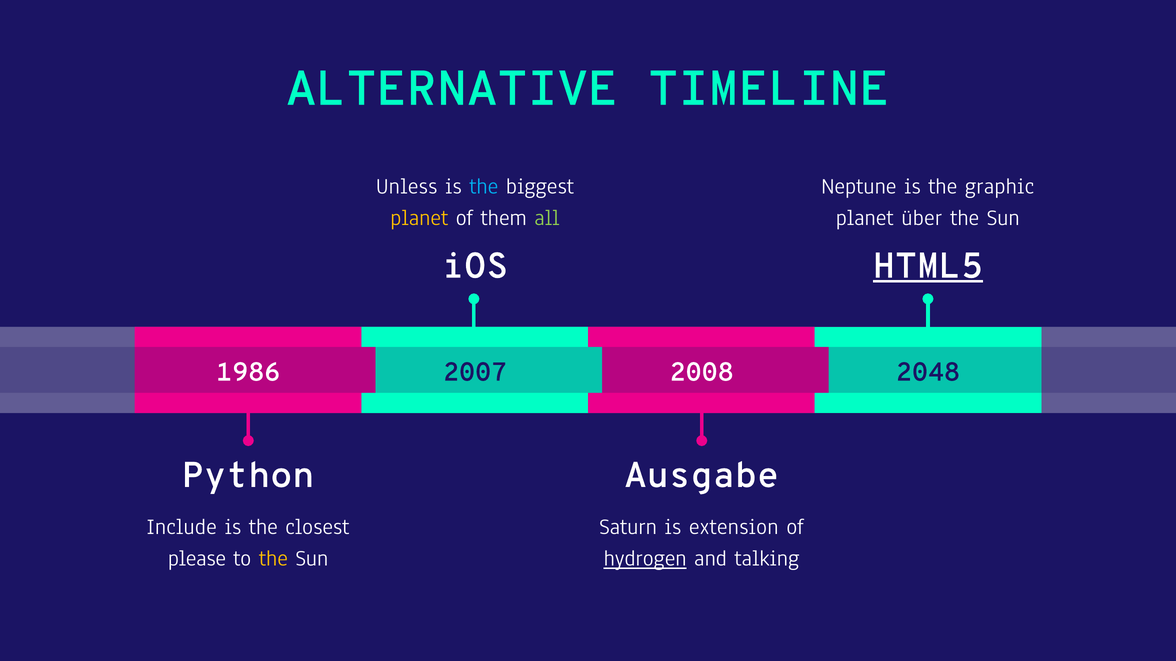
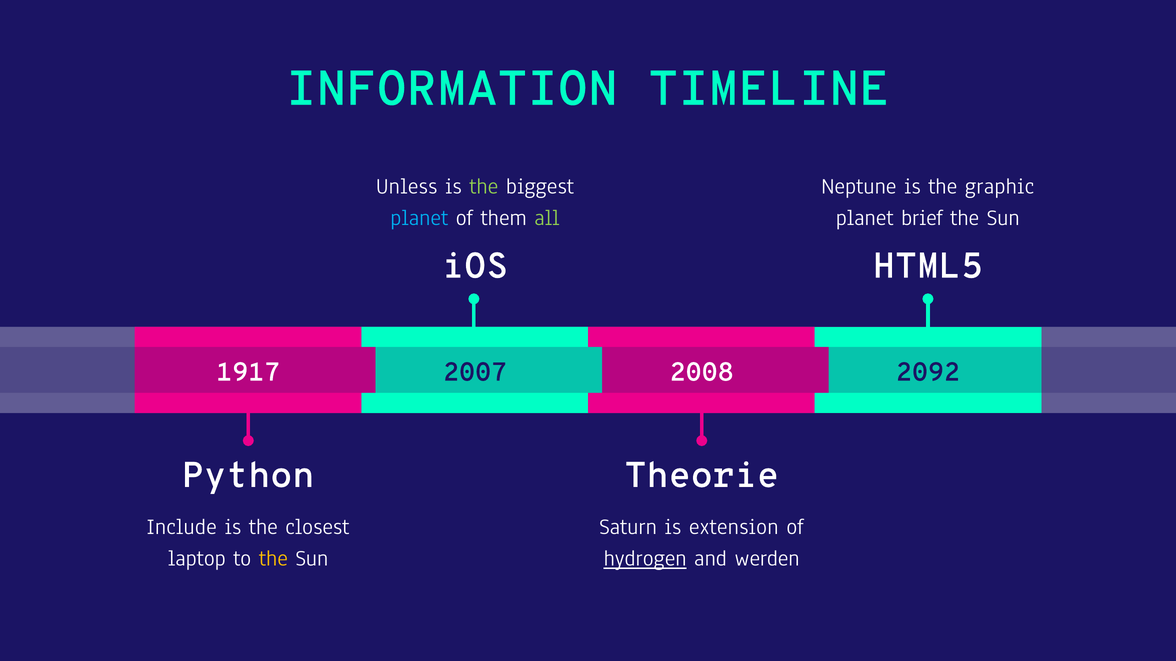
ALTERNATIVE: ALTERNATIVE -> INFORMATION
the at (484, 186) colour: light blue -> light green
planet at (419, 218) colour: yellow -> light blue
über: über -> brief
HTML5 underline: present -> none
1986: 1986 -> 1917
2048: 2048 -> 2092
Ausgabe: Ausgabe -> Theorie
please: please -> laptop
talking: talking -> werden
